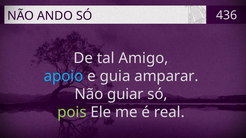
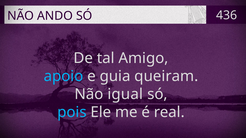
amparar: amparar -> queiram
guiar: guiar -> igual
pois colour: light green -> light blue
